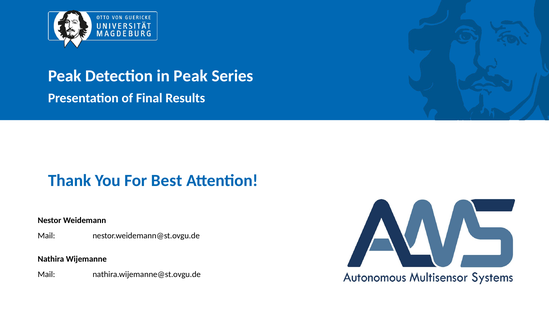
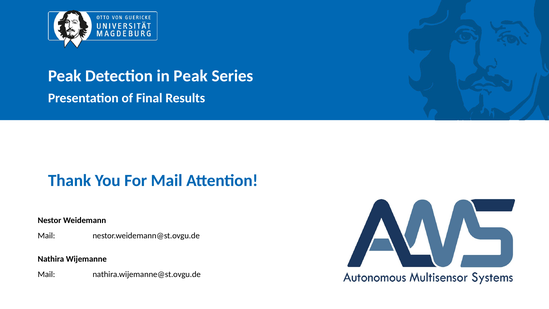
For Best: Best -> Mail
